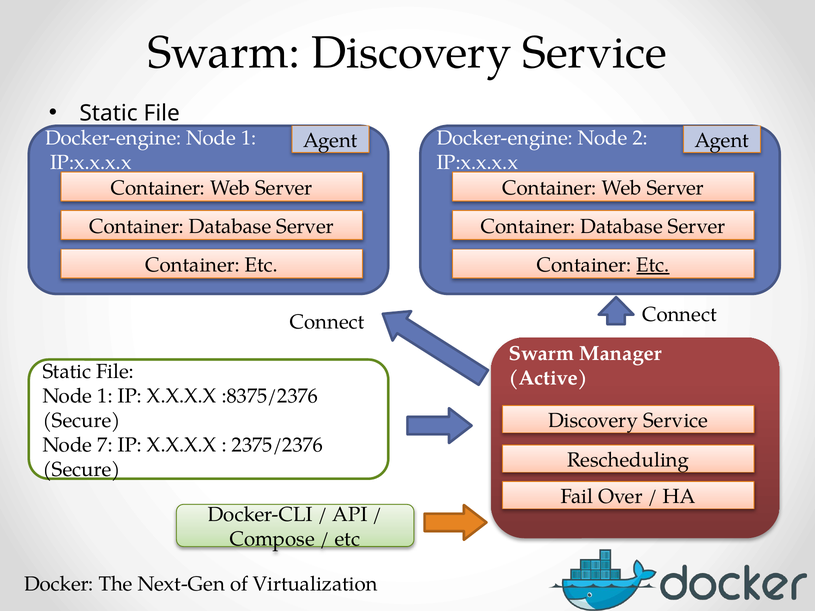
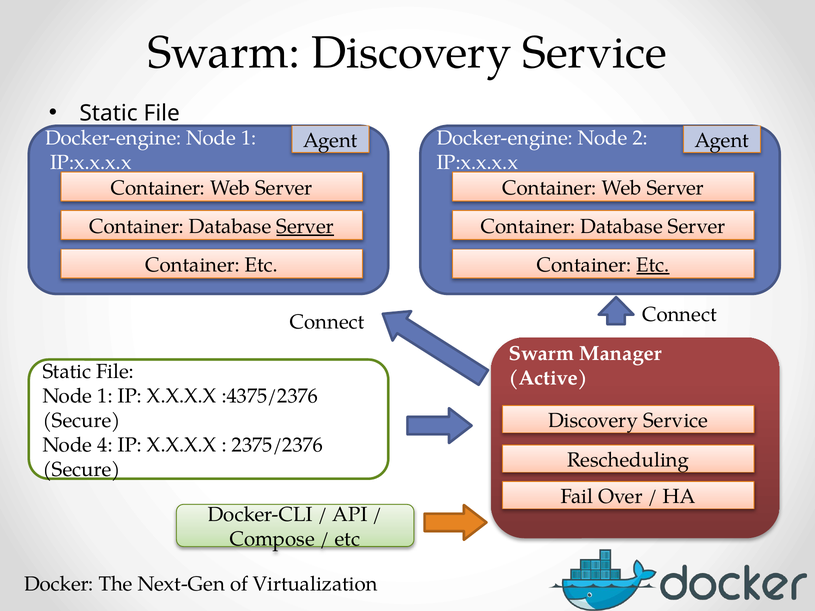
Server at (305, 227) underline: none -> present
:8375/2376: :8375/2376 -> :4375/2376
7: 7 -> 4
